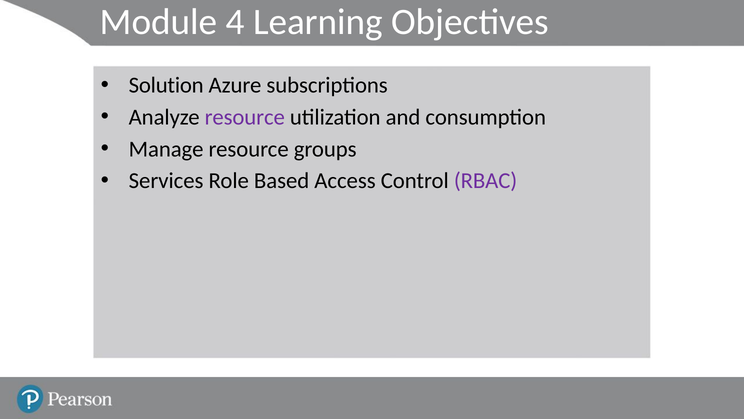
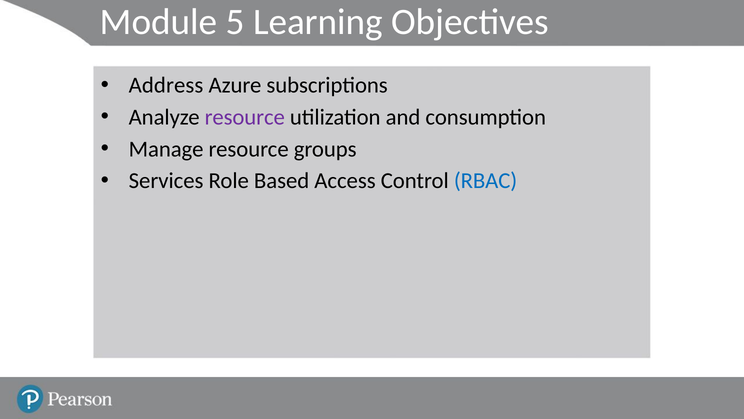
4: 4 -> 5
Solution: Solution -> Address
RBAC colour: purple -> blue
